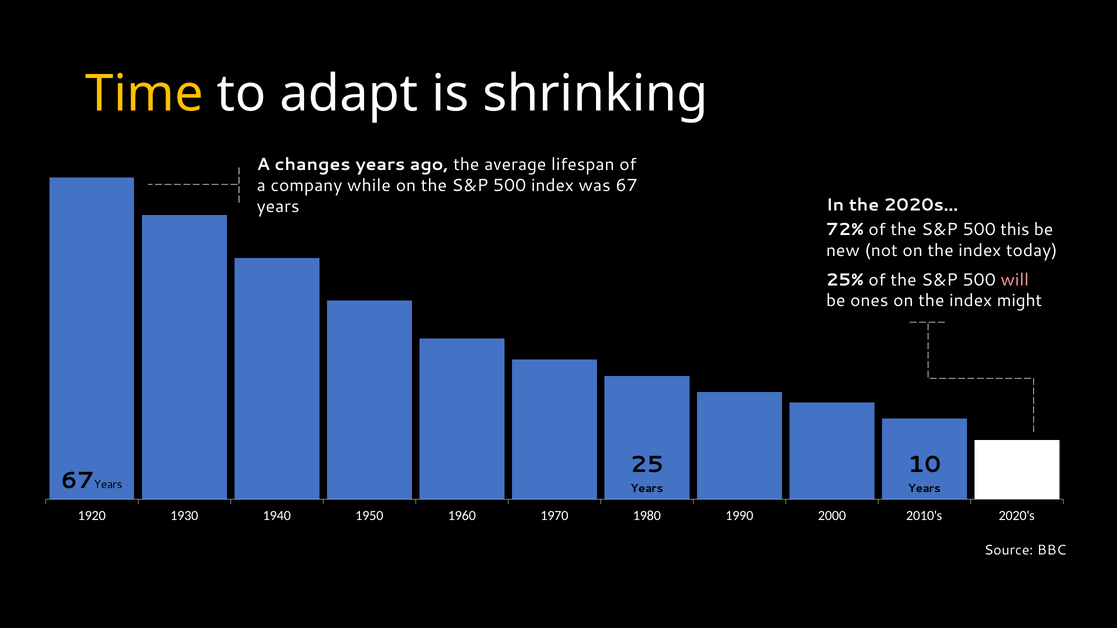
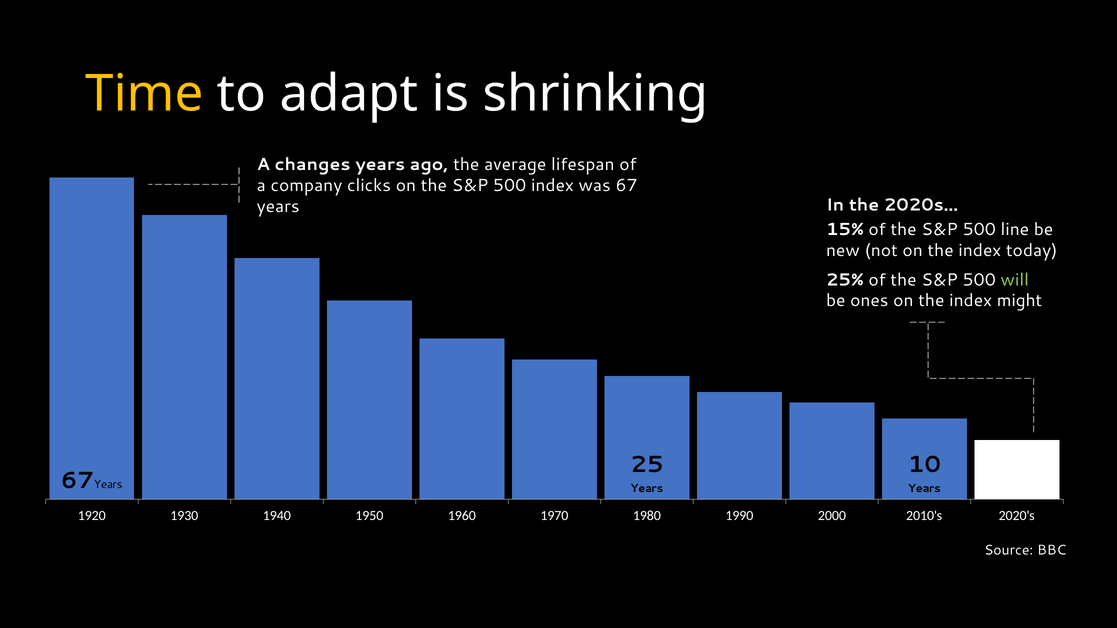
while: while -> clicks
72%: 72% -> 15%
this: this -> line
will colour: pink -> light green
